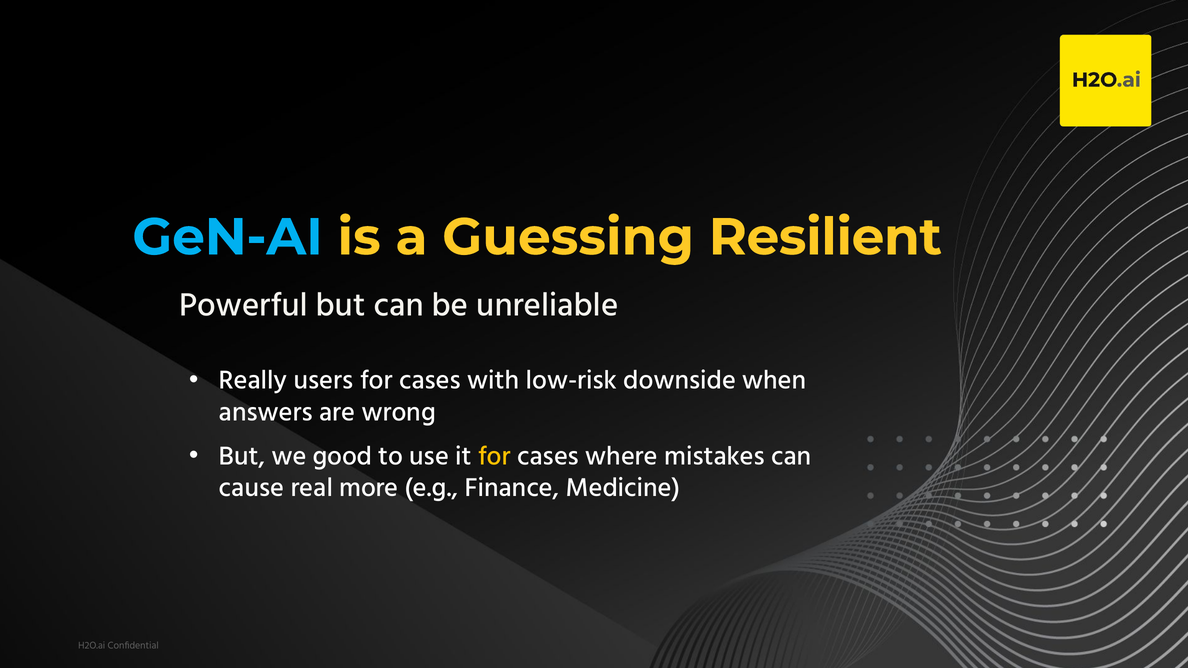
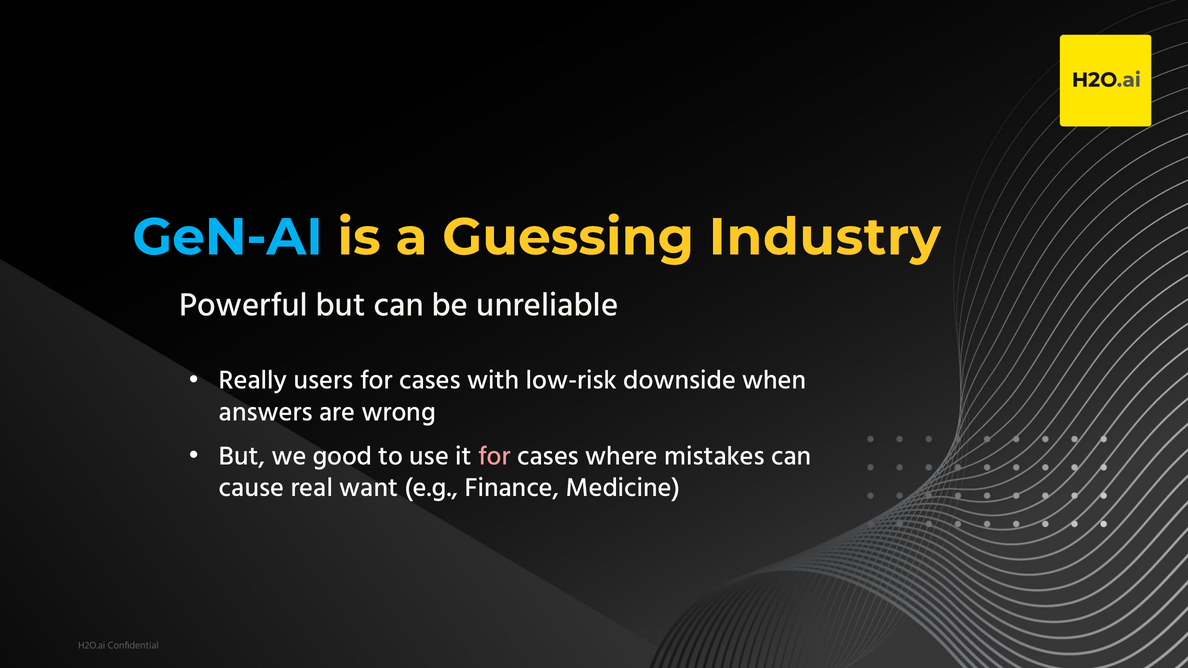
Resilient: Resilient -> Industry
for at (494, 456) colour: yellow -> pink
more: more -> want
